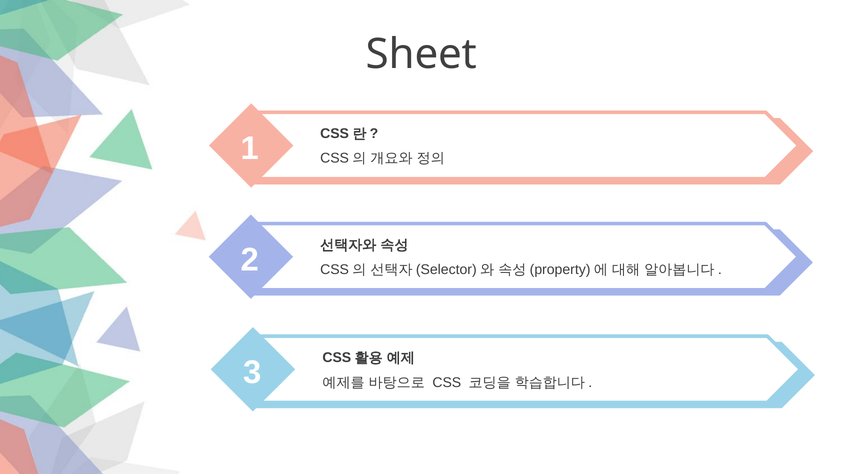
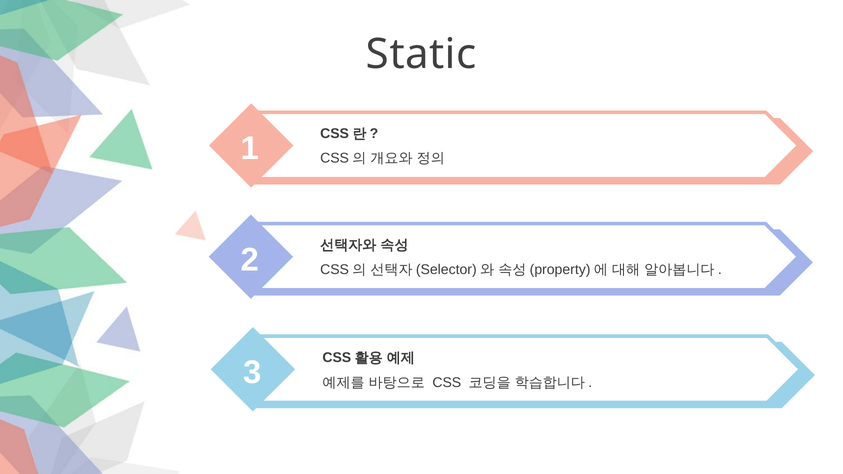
Sheet: Sheet -> Static
